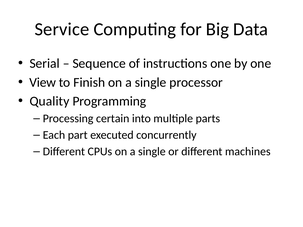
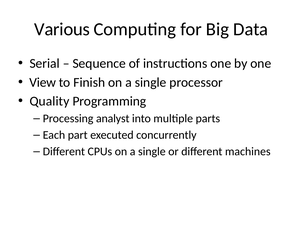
Service: Service -> Various
certain: certain -> analyst
